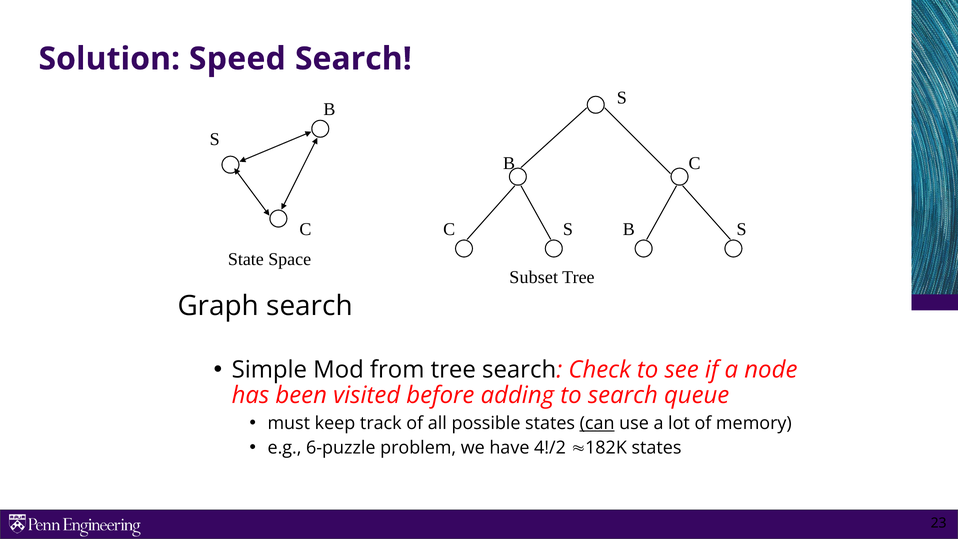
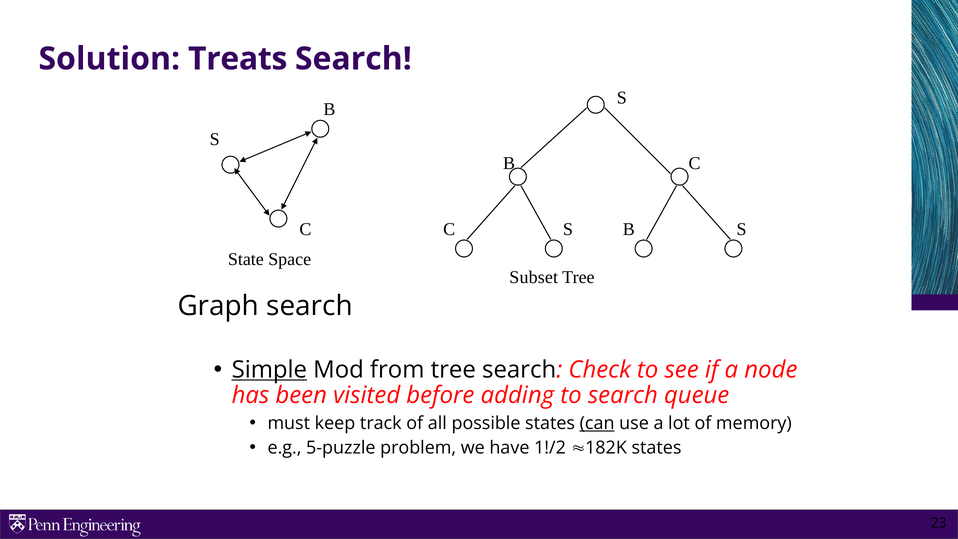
Speed: Speed -> Treats
Simple underline: none -> present
6-puzzle: 6-puzzle -> 5-puzzle
4!/2: 4!/2 -> 1!/2
